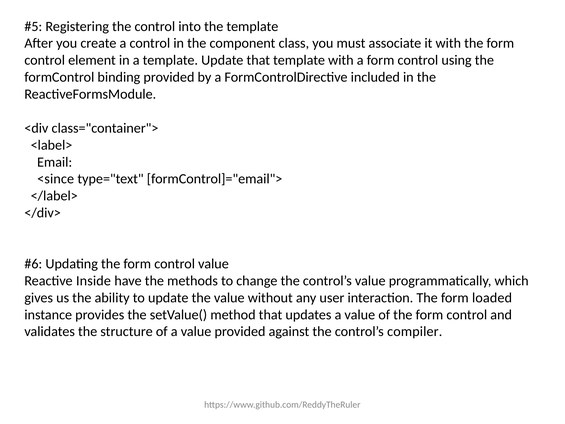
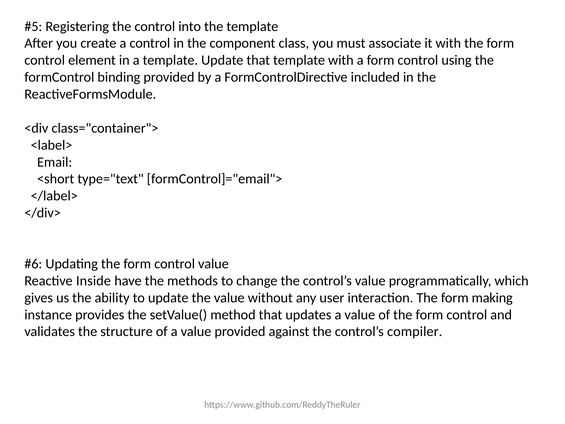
<since: <since -> <short
loaded: loaded -> making
